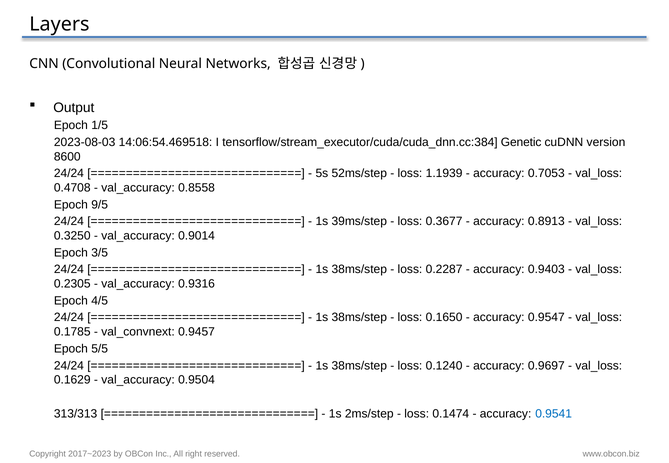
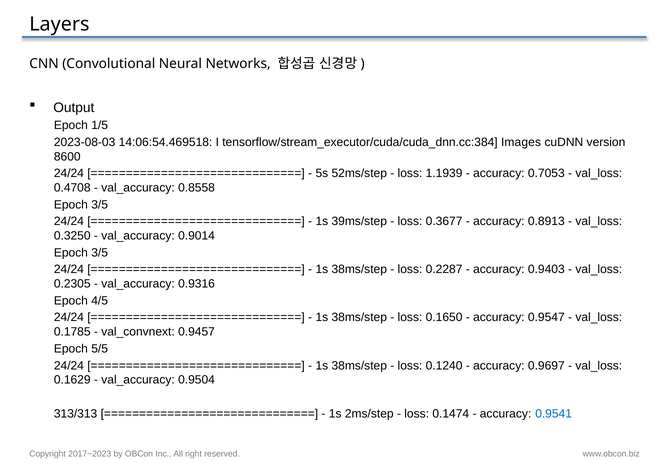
Genetic: Genetic -> Images
9/5 at (100, 205): 9/5 -> 3/5
